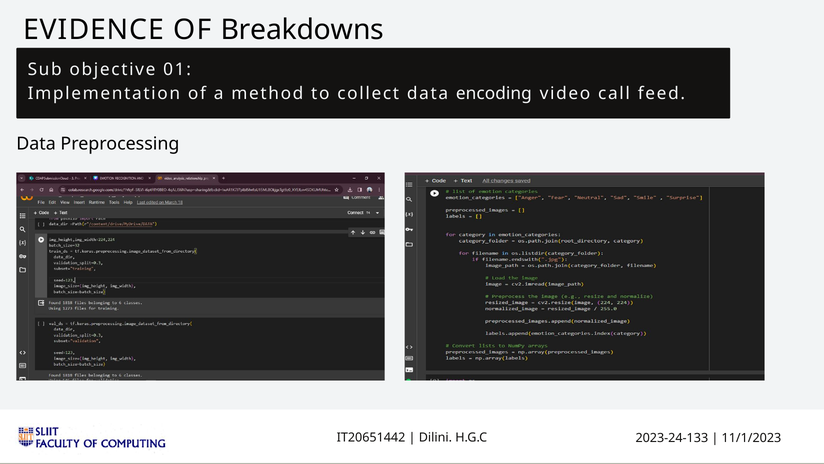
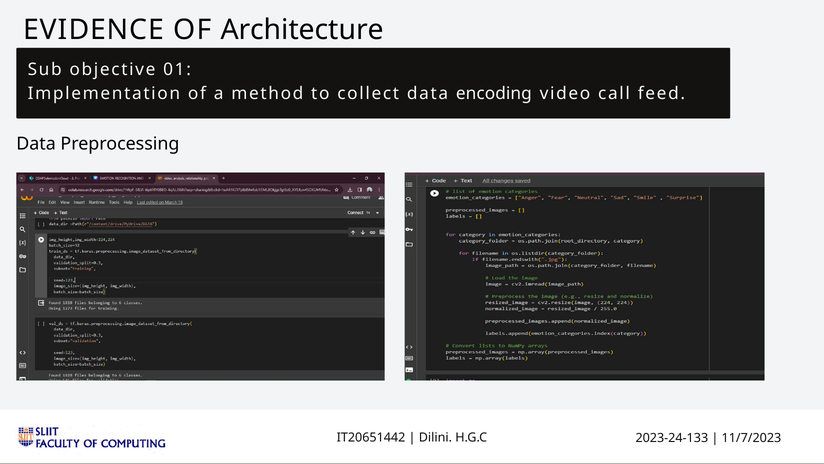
Breakdowns: Breakdowns -> Architecture
11/1/2023: 11/1/2023 -> 11/7/2023
